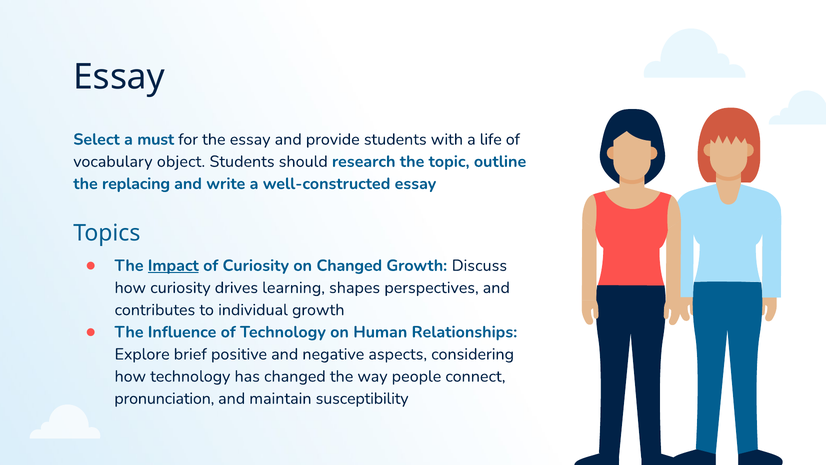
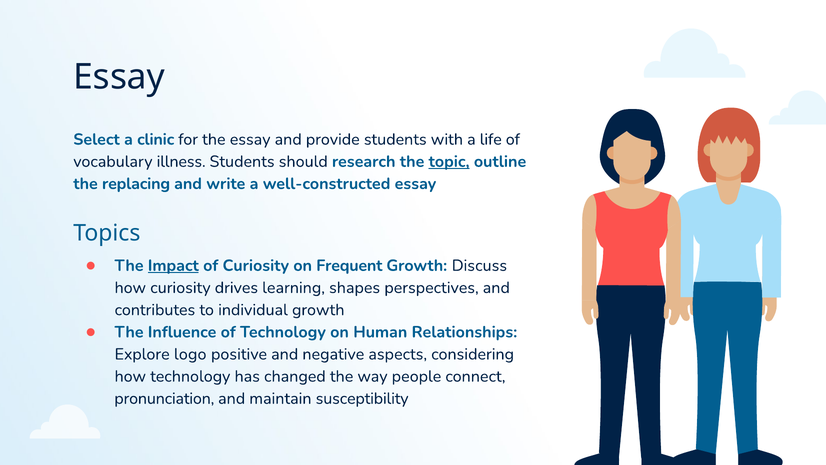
must: must -> clinic
object: object -> illness
topic underline: none -> present
on Changed: Changed -> Frequent
brief: brief -> logo
